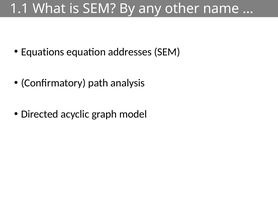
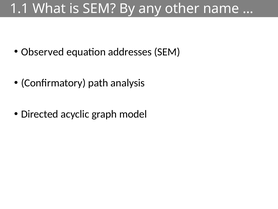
Equations: Equations -> Observed
